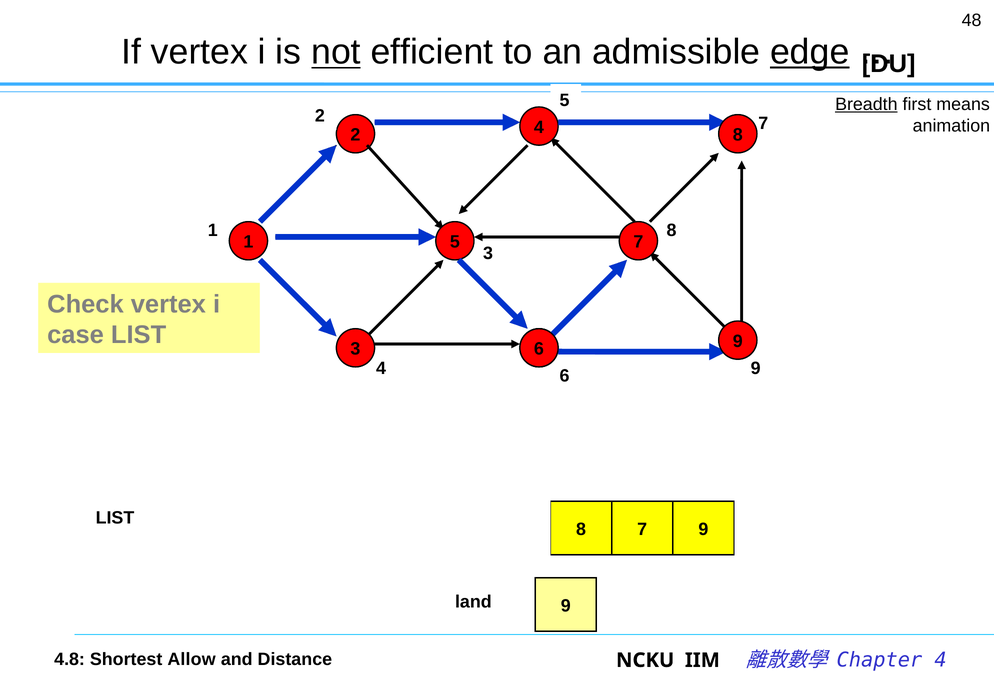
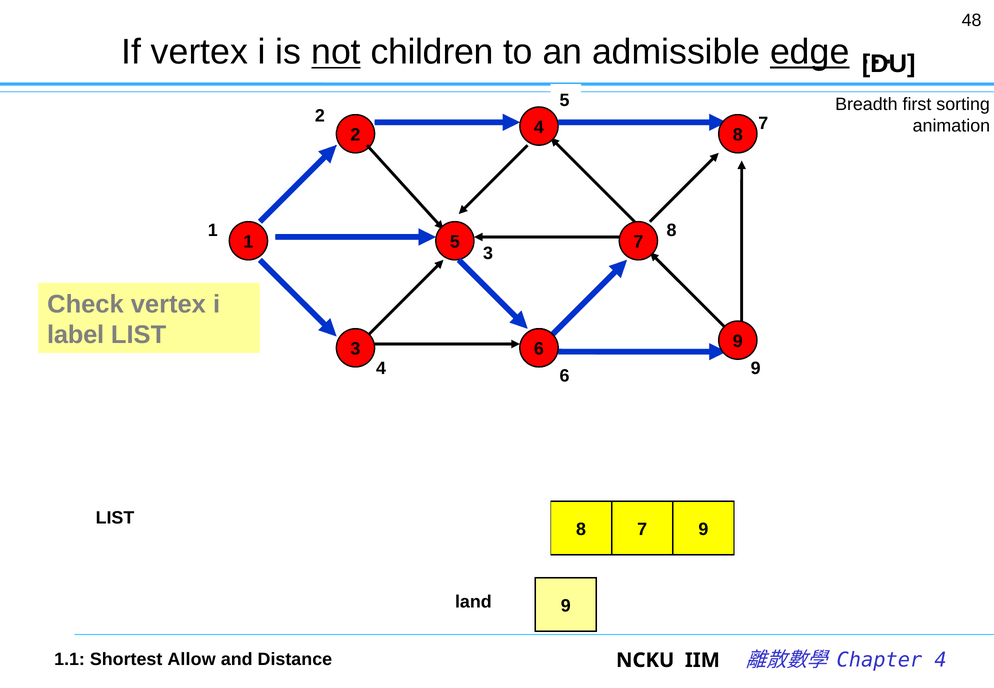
efficient: efficient -> children
Breadth underline: present -> none
means: means -> sorting
case: case -> label
4.8: 4.8 -> 1.1
